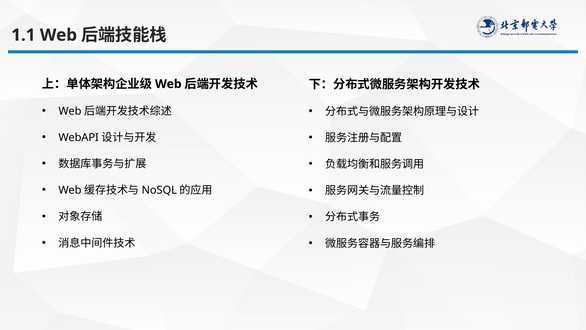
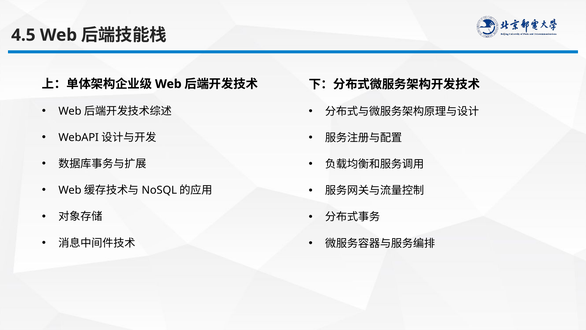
1.1: 1.1 -> 4.5
